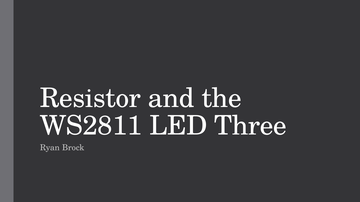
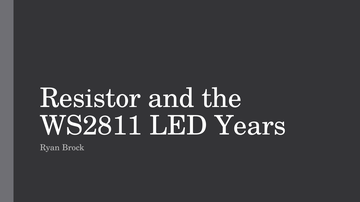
Three: Three -> Years
